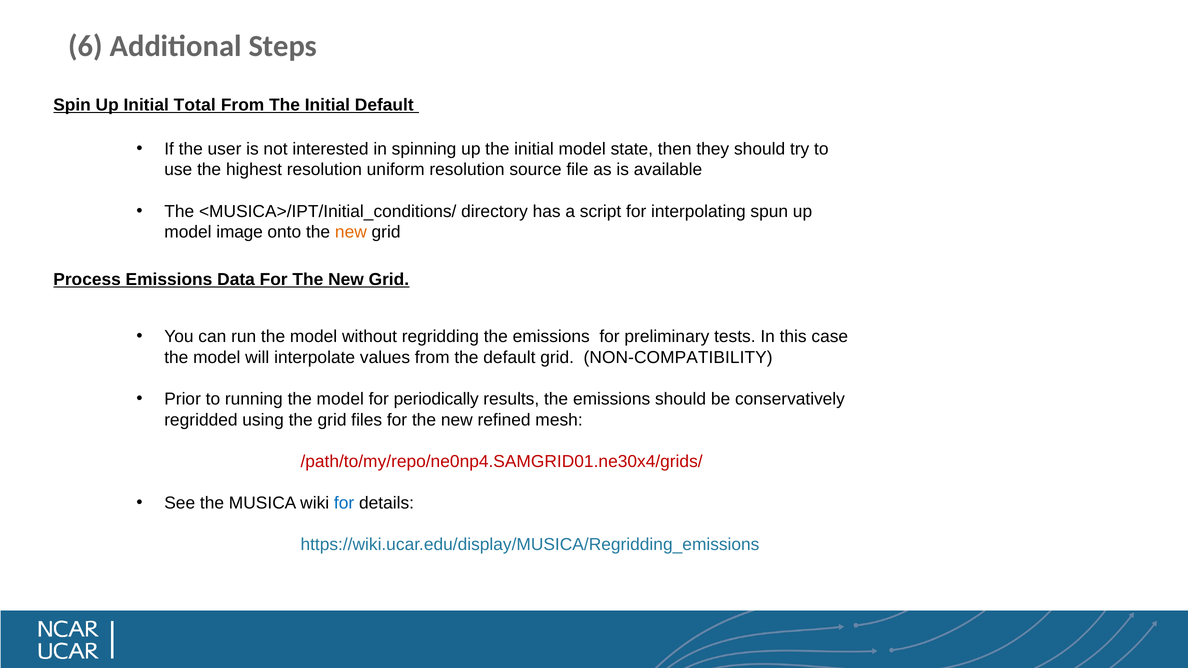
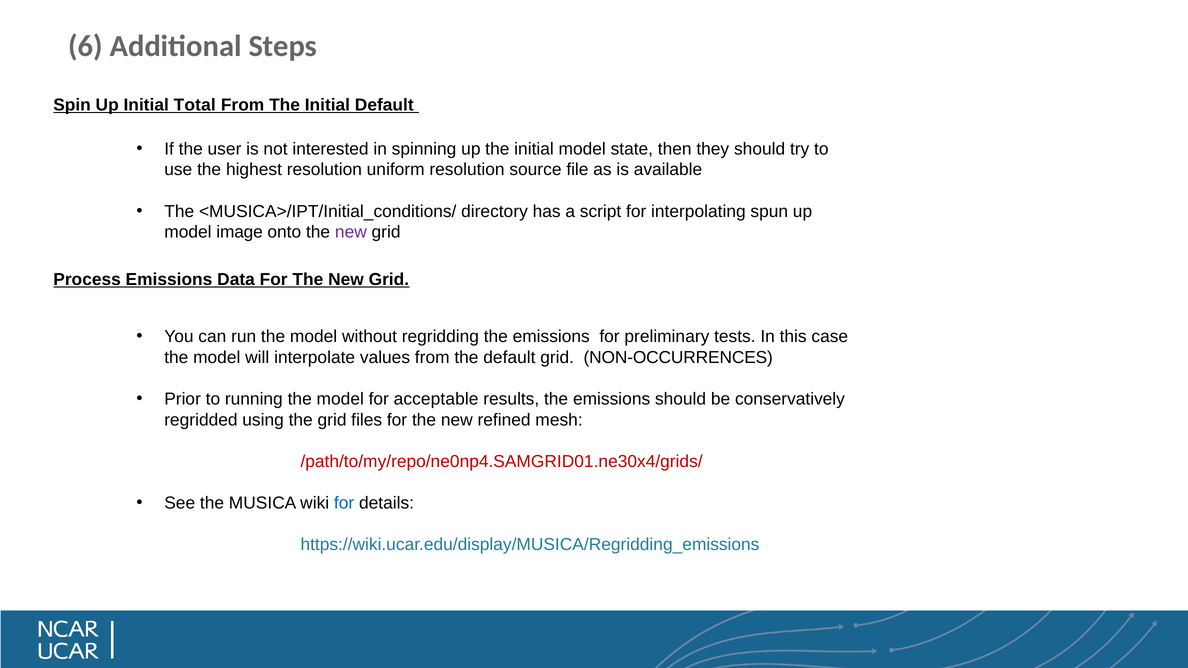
new at (351, 232) colour: orange -> purple
NON-COMPATIBILITY: NON-COMPATIBILITY -> NON-OCCURRENCES
periodically: periodically -> acceptable
